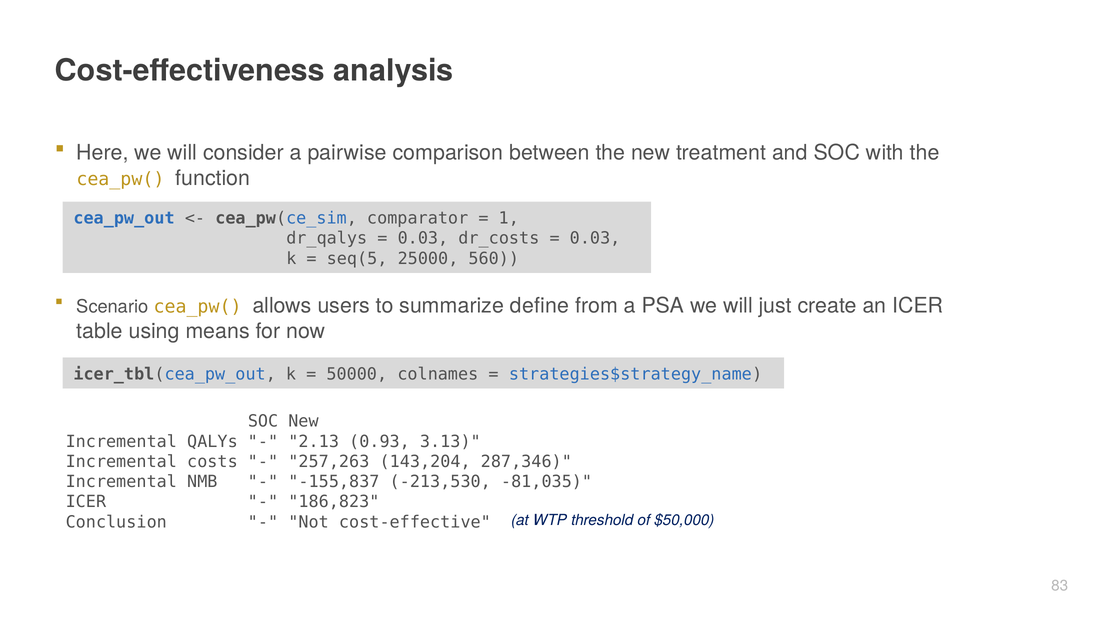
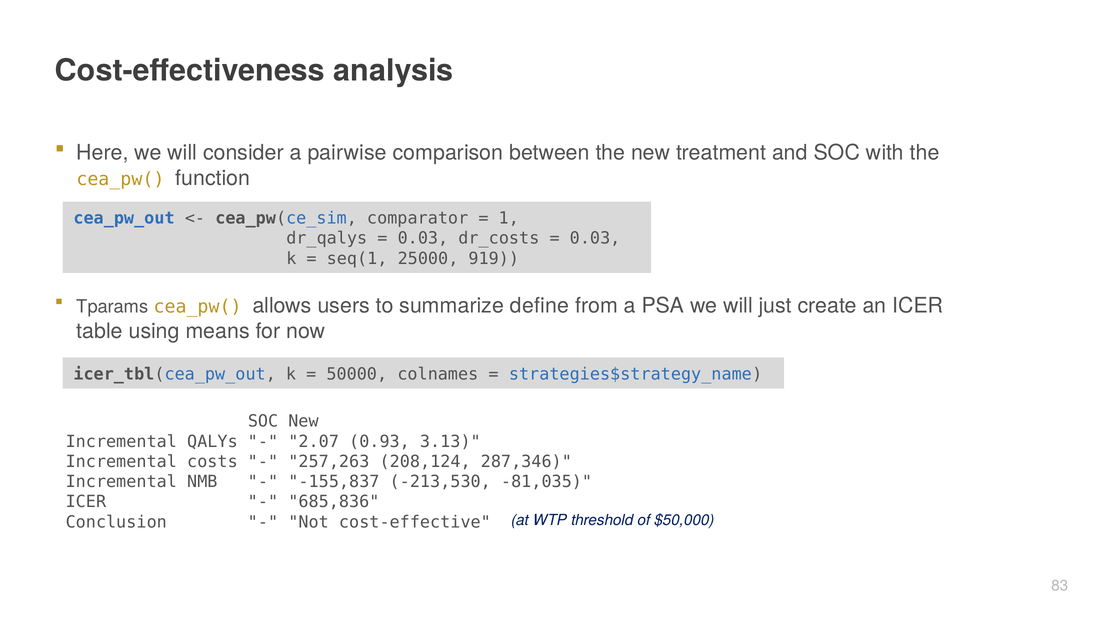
seq(5: seq(5 -> seq(1
560: 560 -> 919
Scenario: Scenario -> Tparams
2.13: 2.13 -> 2.07
143,204: 143,204 -> 208,124
186,823: 186,823 -> 685,836
